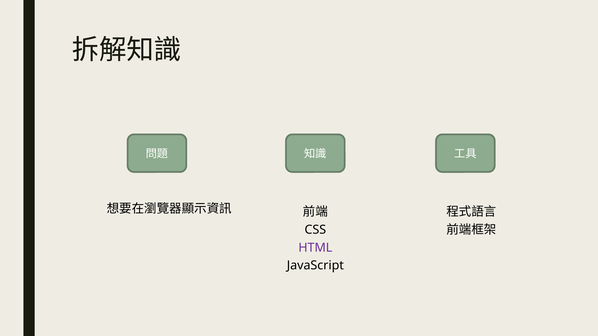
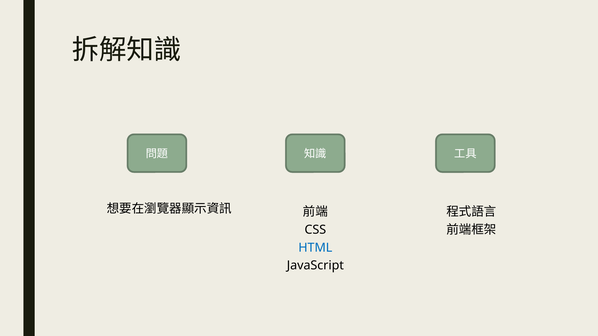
HTML colour: purple -> blue
